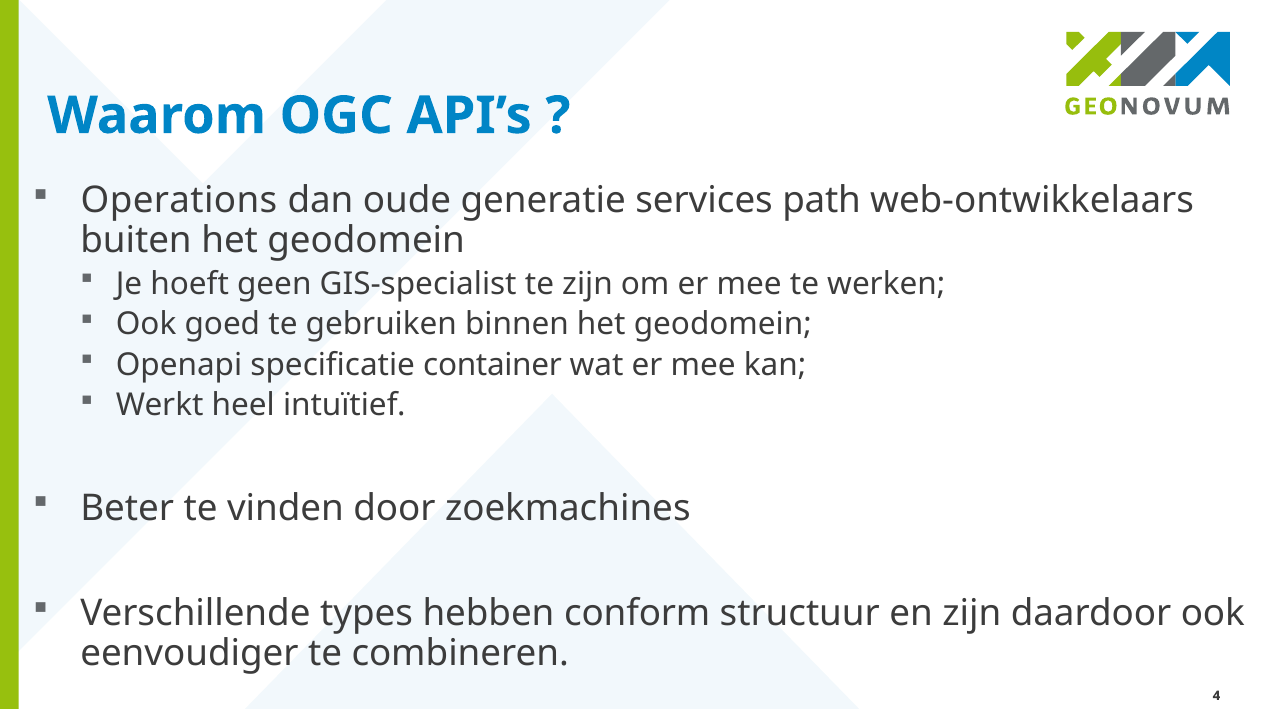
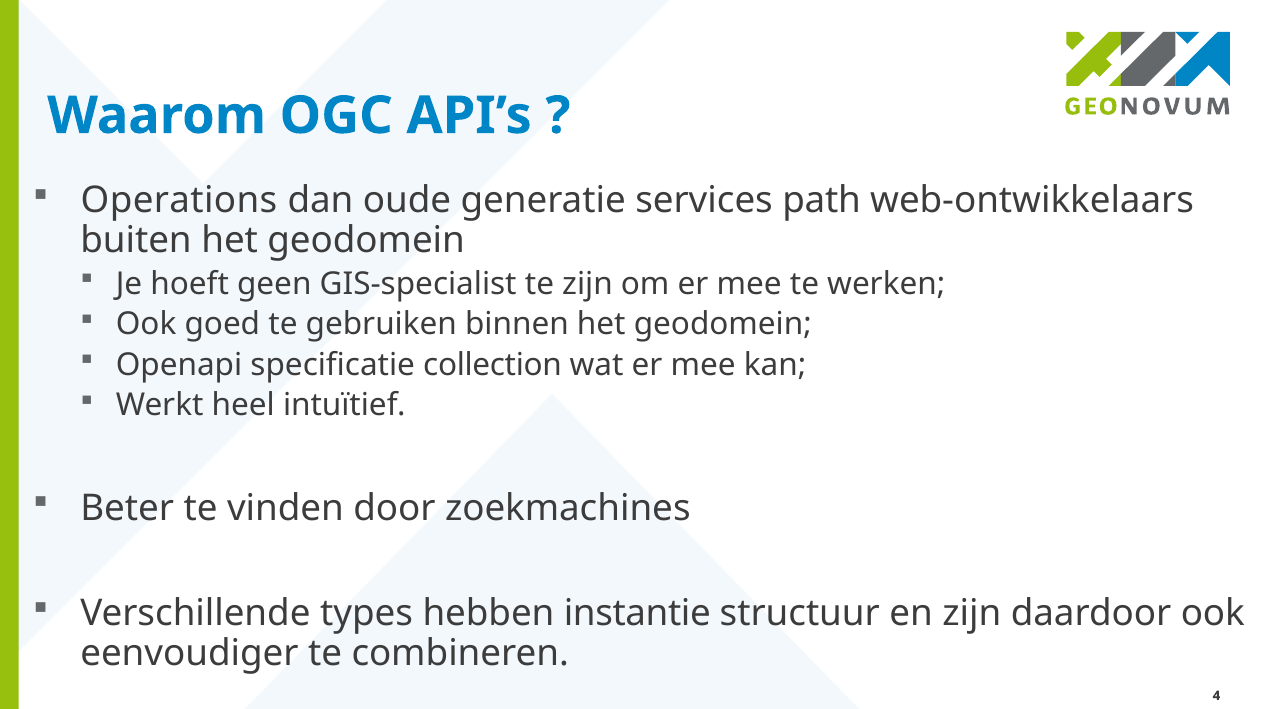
container: container -> collection
conform: conform -> instantie
